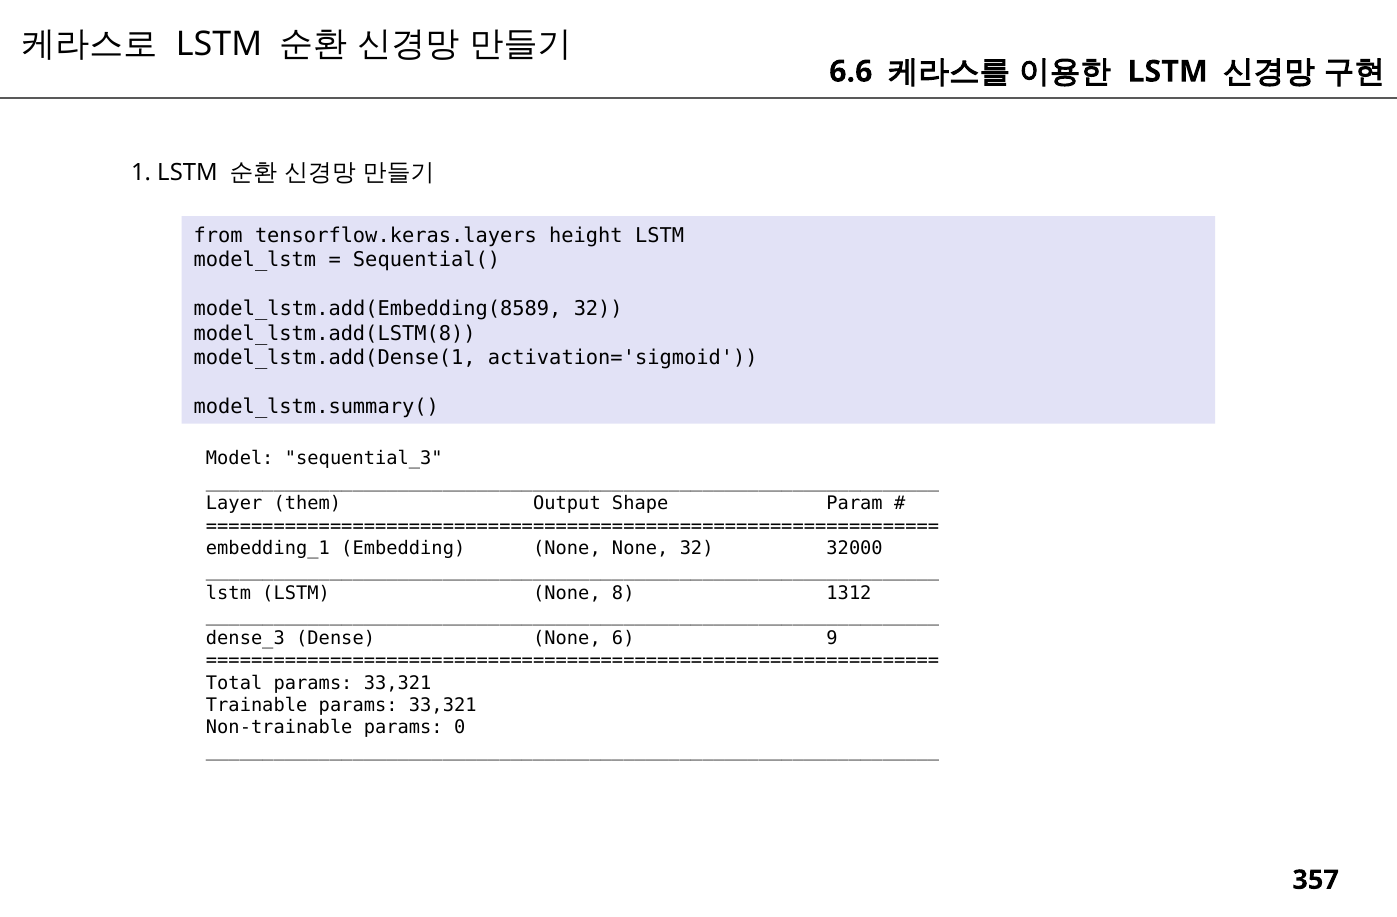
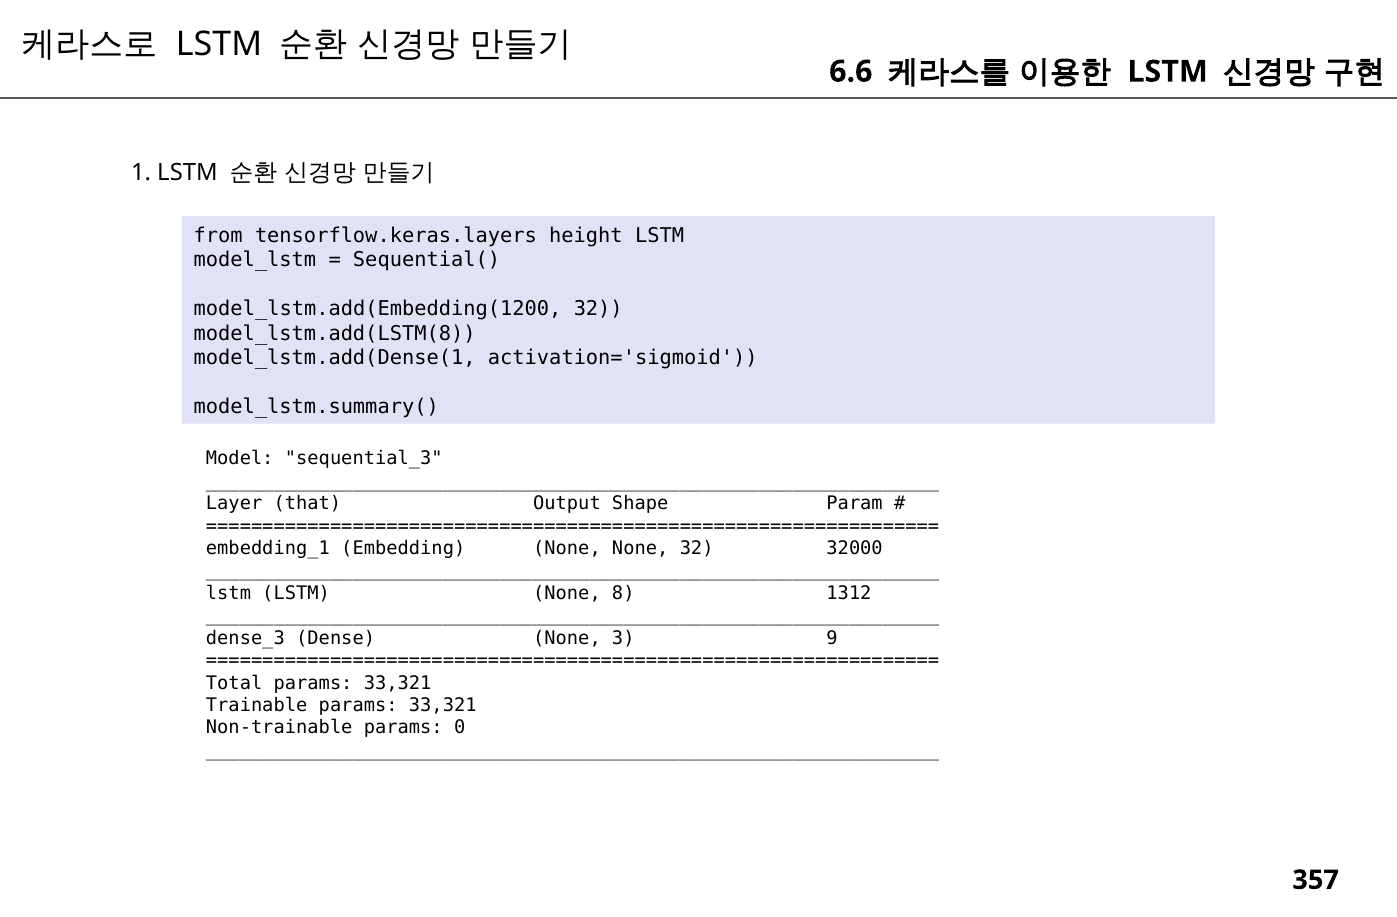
model_lstm.add(Embedding(8589: model_lstm.add(Embedding(8589 -> model_lstm.add(Embedding(1200
them: them -> that
6: 6 -> 3
